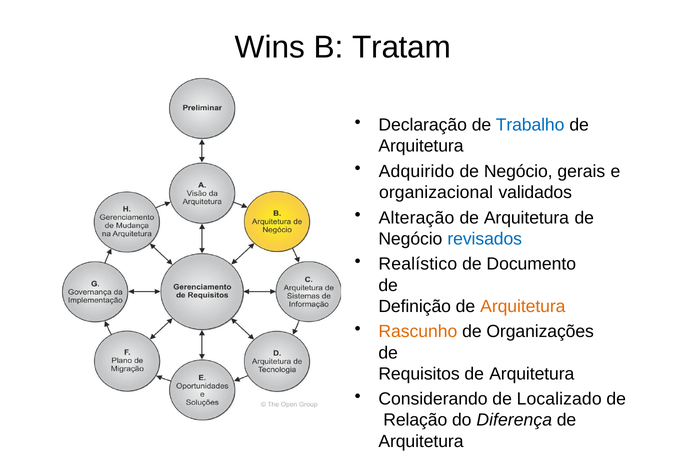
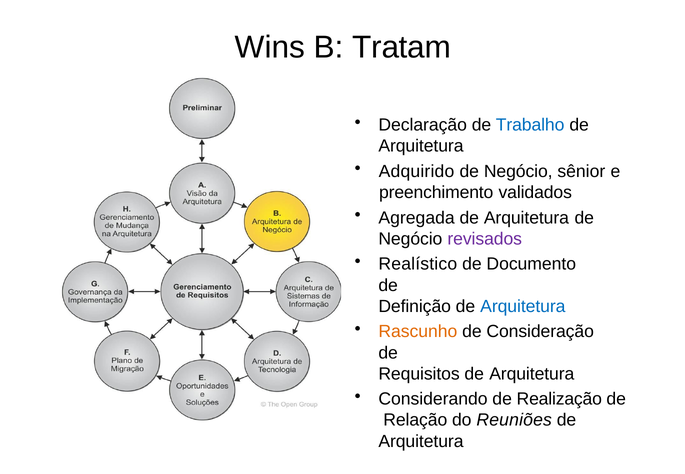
gerais: gerais -> sênior
organizacional: organizacional -> preenchimento
Alteração: Alteração -> Agregada
revisados colour: blue -> purple
Arquitetura at (523, 306) colour: orange -> blue
Organizações: Organizações -> Consideração
Localizado: Localizado -> Realização
Diferença: Diferença -> Reuniões
